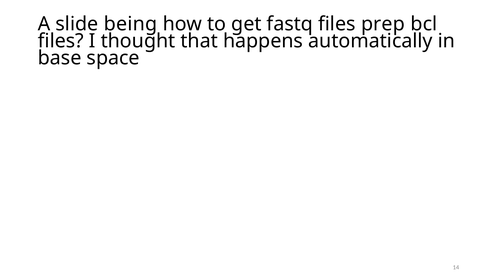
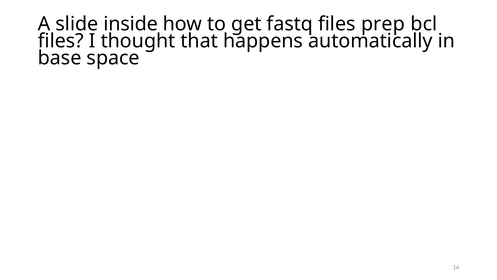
being: being -> inside
